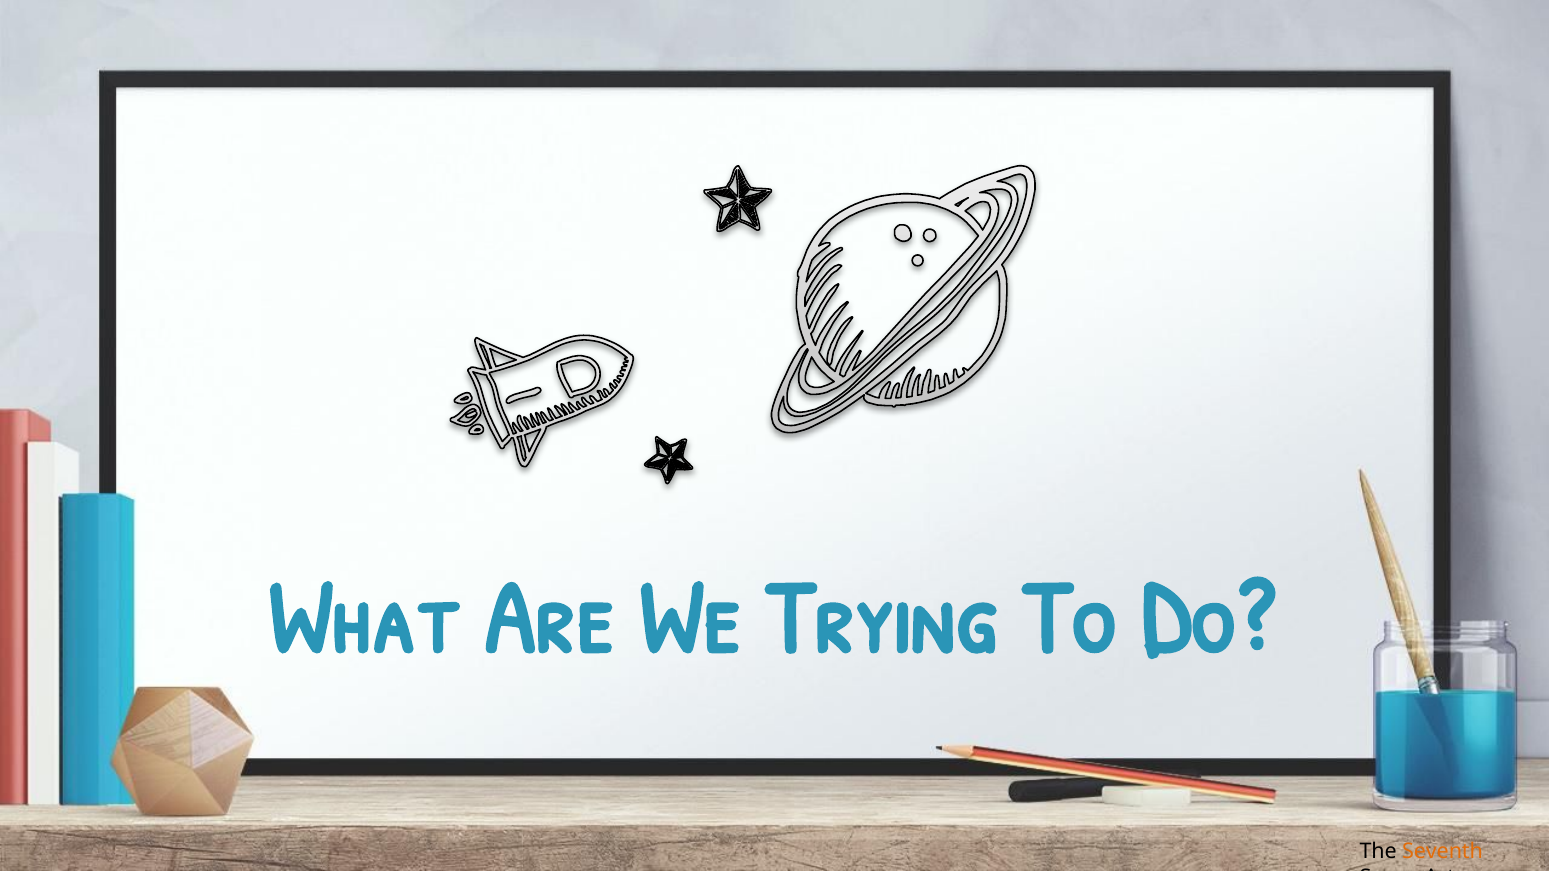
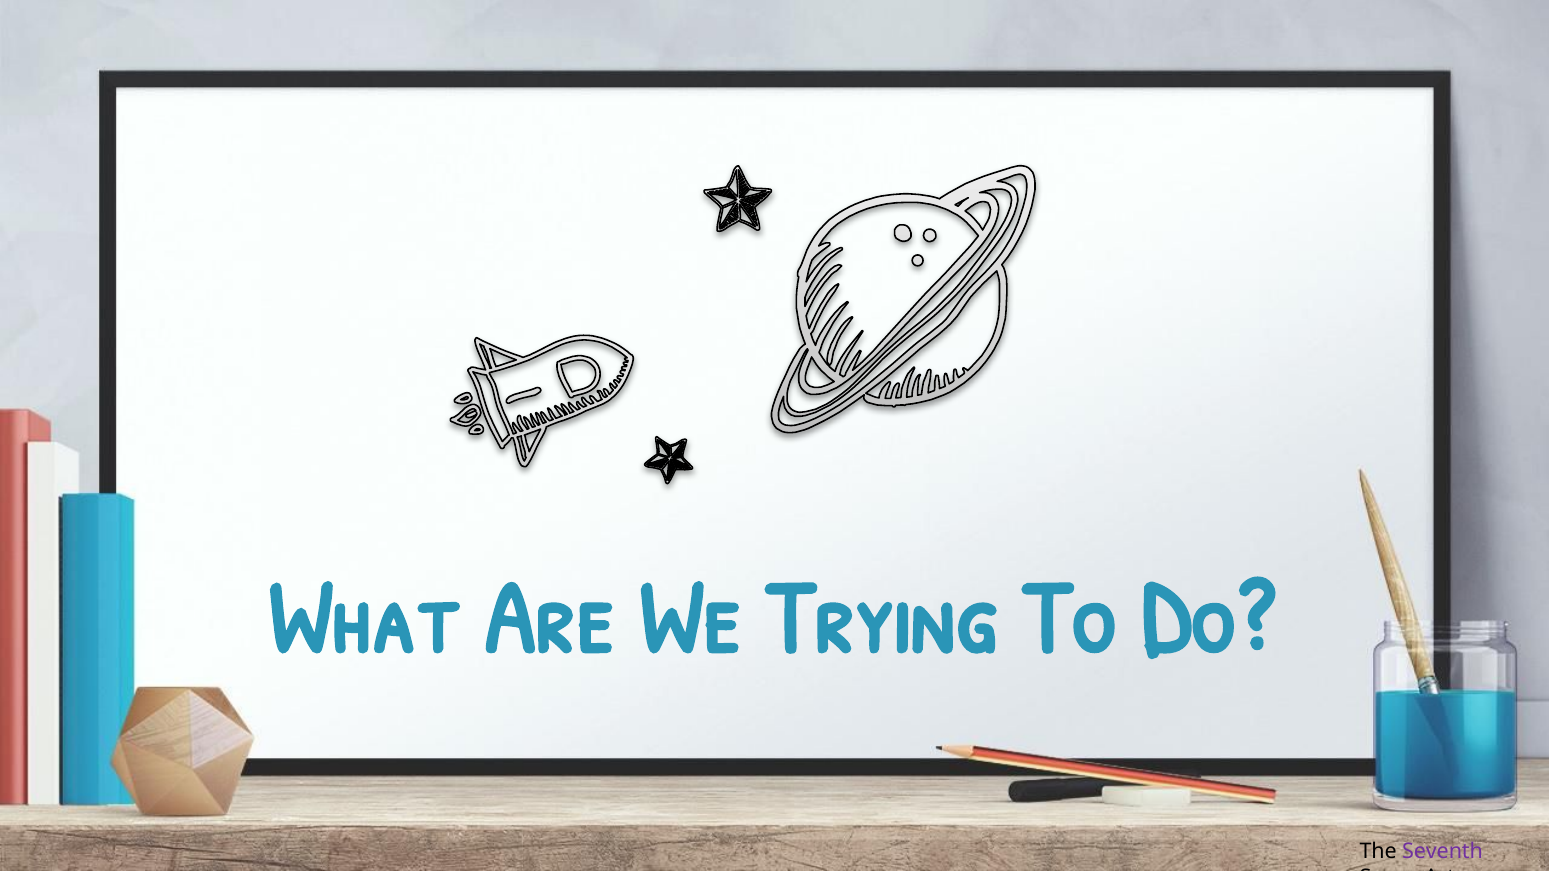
Seventh colour: orange -> purple
